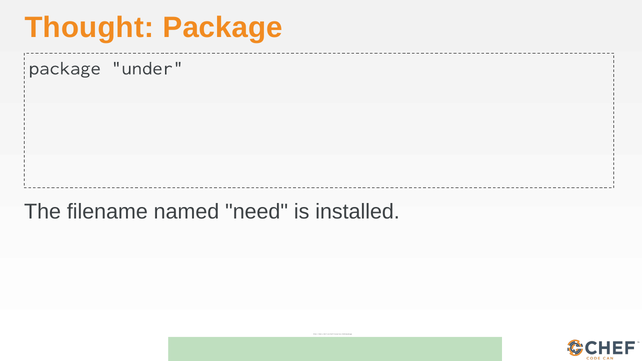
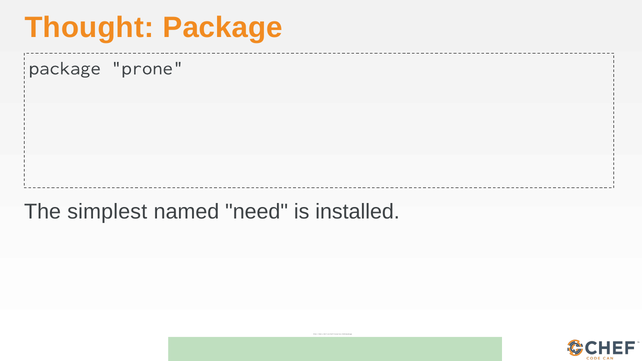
under: under -> prone
filename: filename -> simplest
